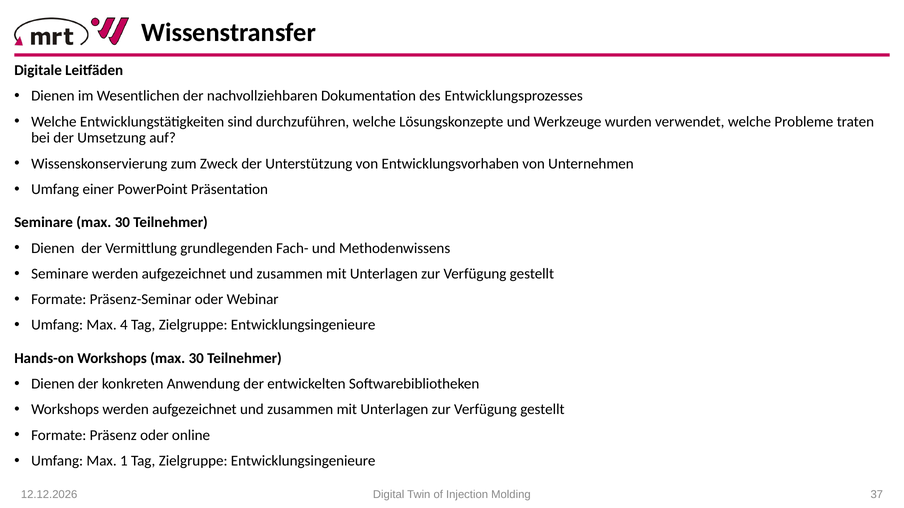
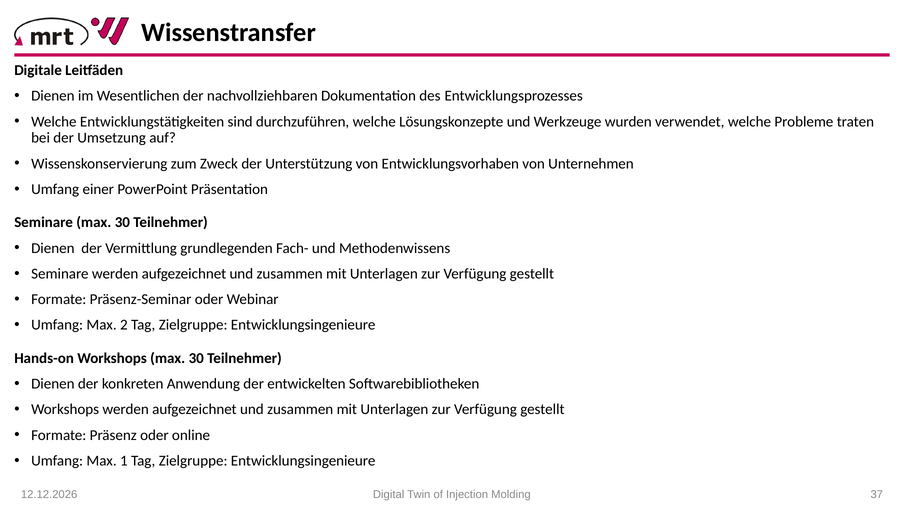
4: 4 -> 2
